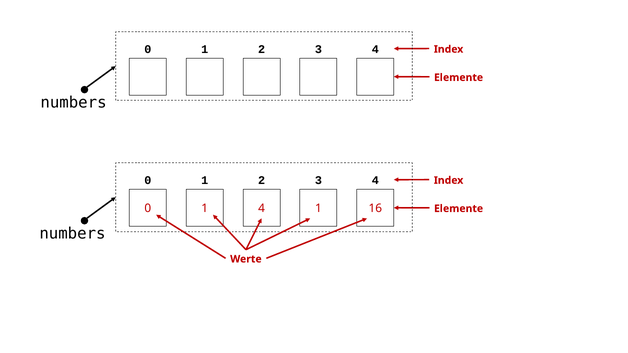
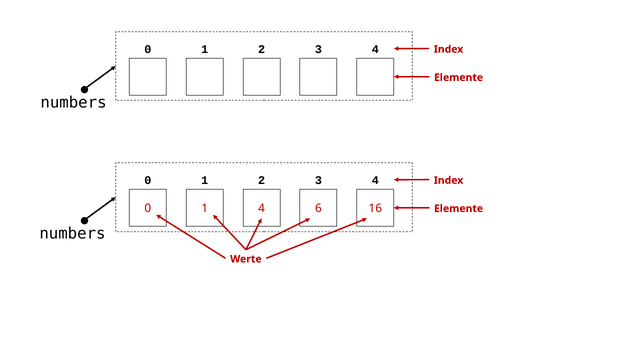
4 1: 1 -> 6
